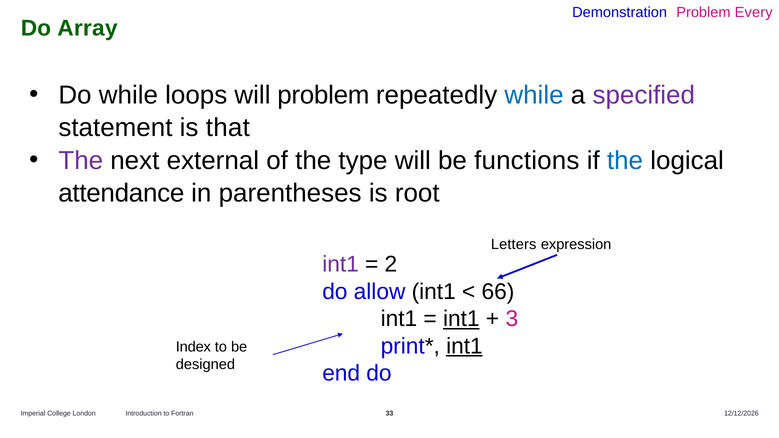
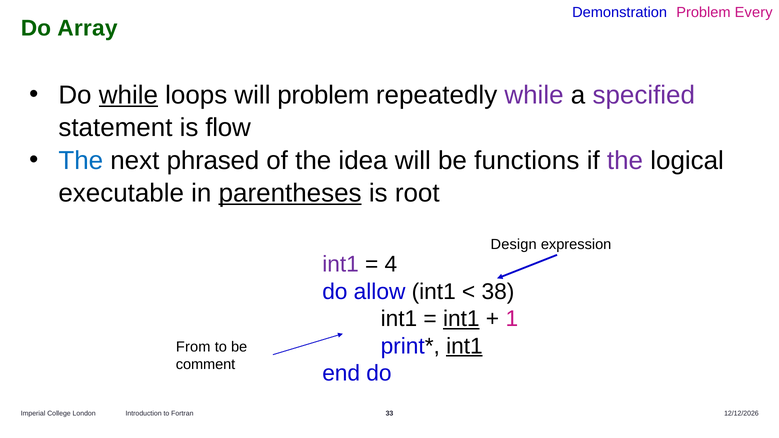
while at (128, 95) underline: none -> present
while at (534, 95) colour: blue -> purple
that: that -> flow
The at (81, 161) colour: purple -> blue
external: external -> phrased
type: type -> idea
the at (625, 161) colour: blue -> purple
attendance: attendance -> executable
parentheses underline: none -> present
Letters: Letters -> Design
2: 2 -> 4
66: 66 -> 38
3: 3 -> 1
Index: Index -> From
designed: designed -> comment
